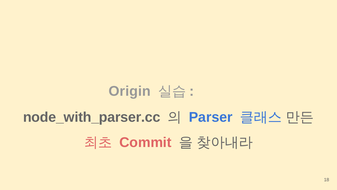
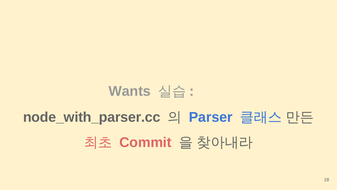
Origin: Origin -> Wants
